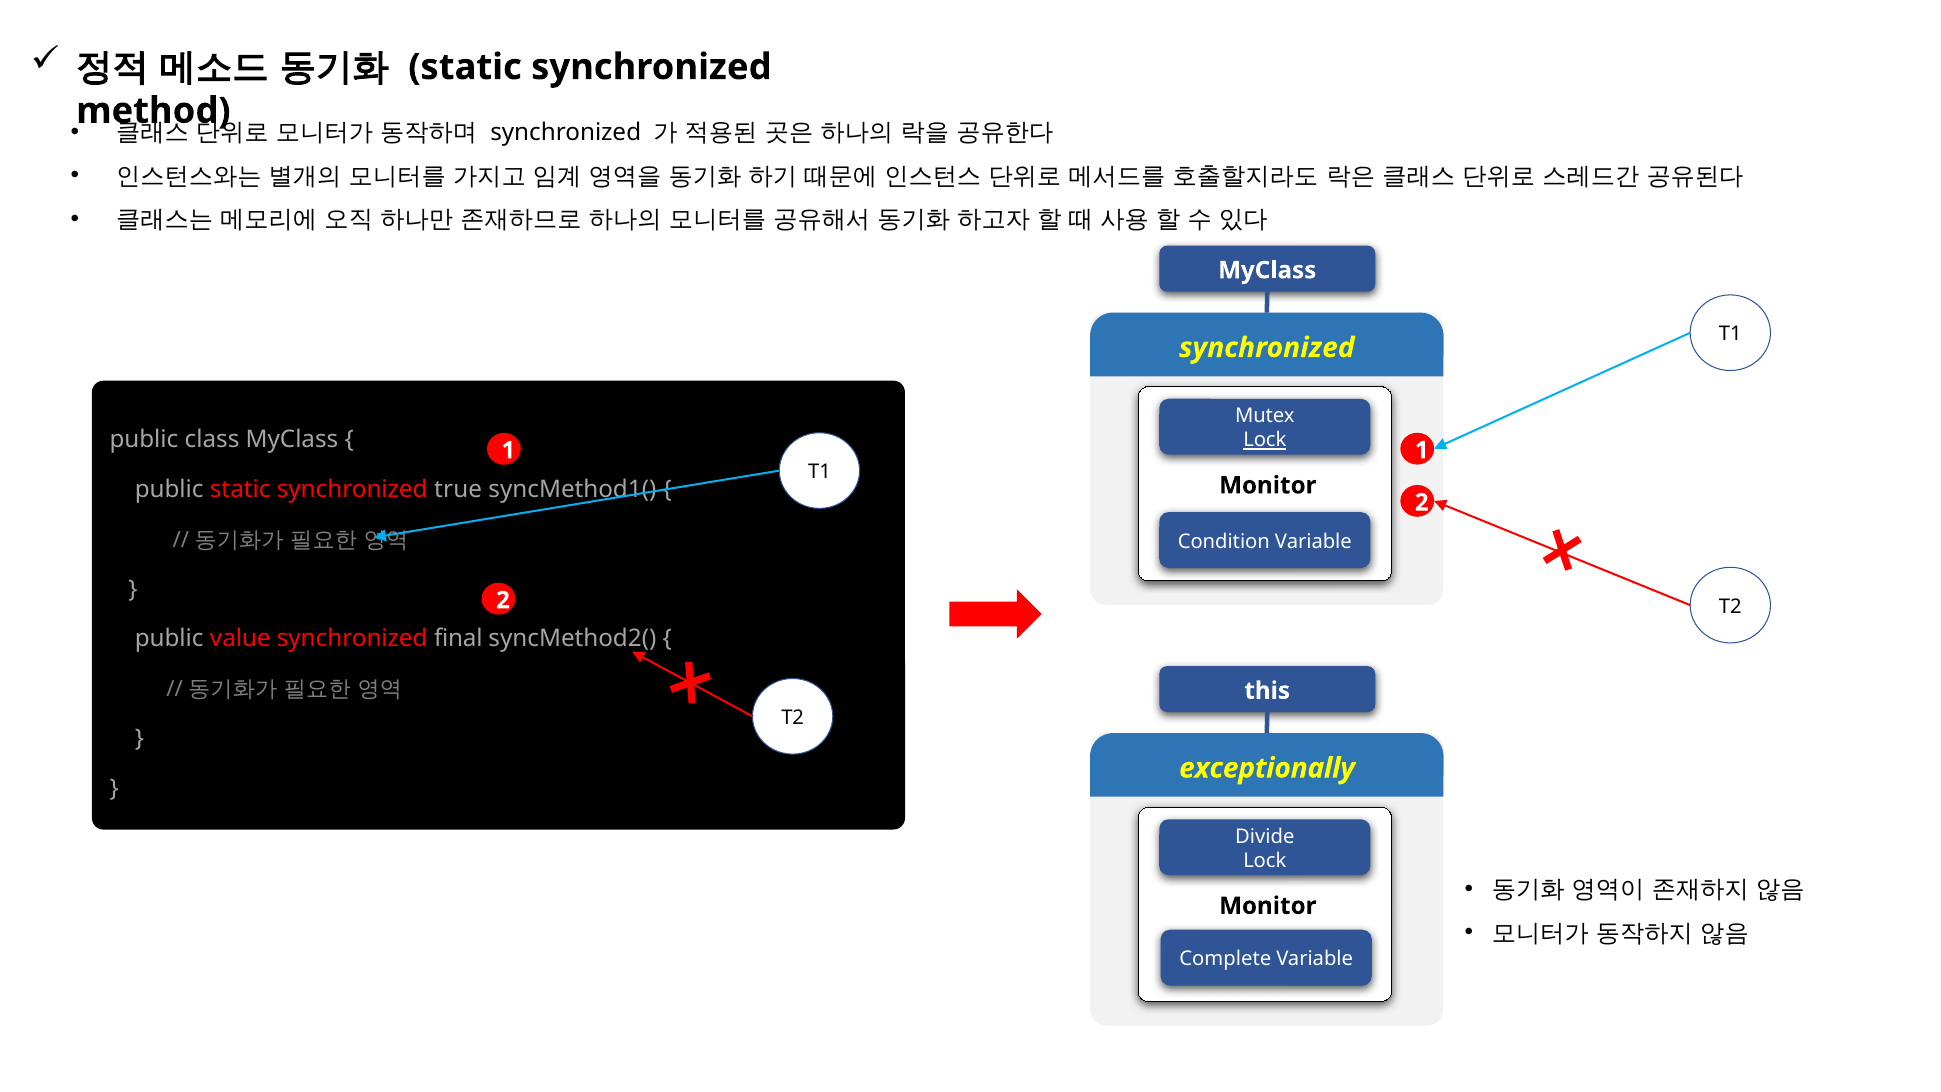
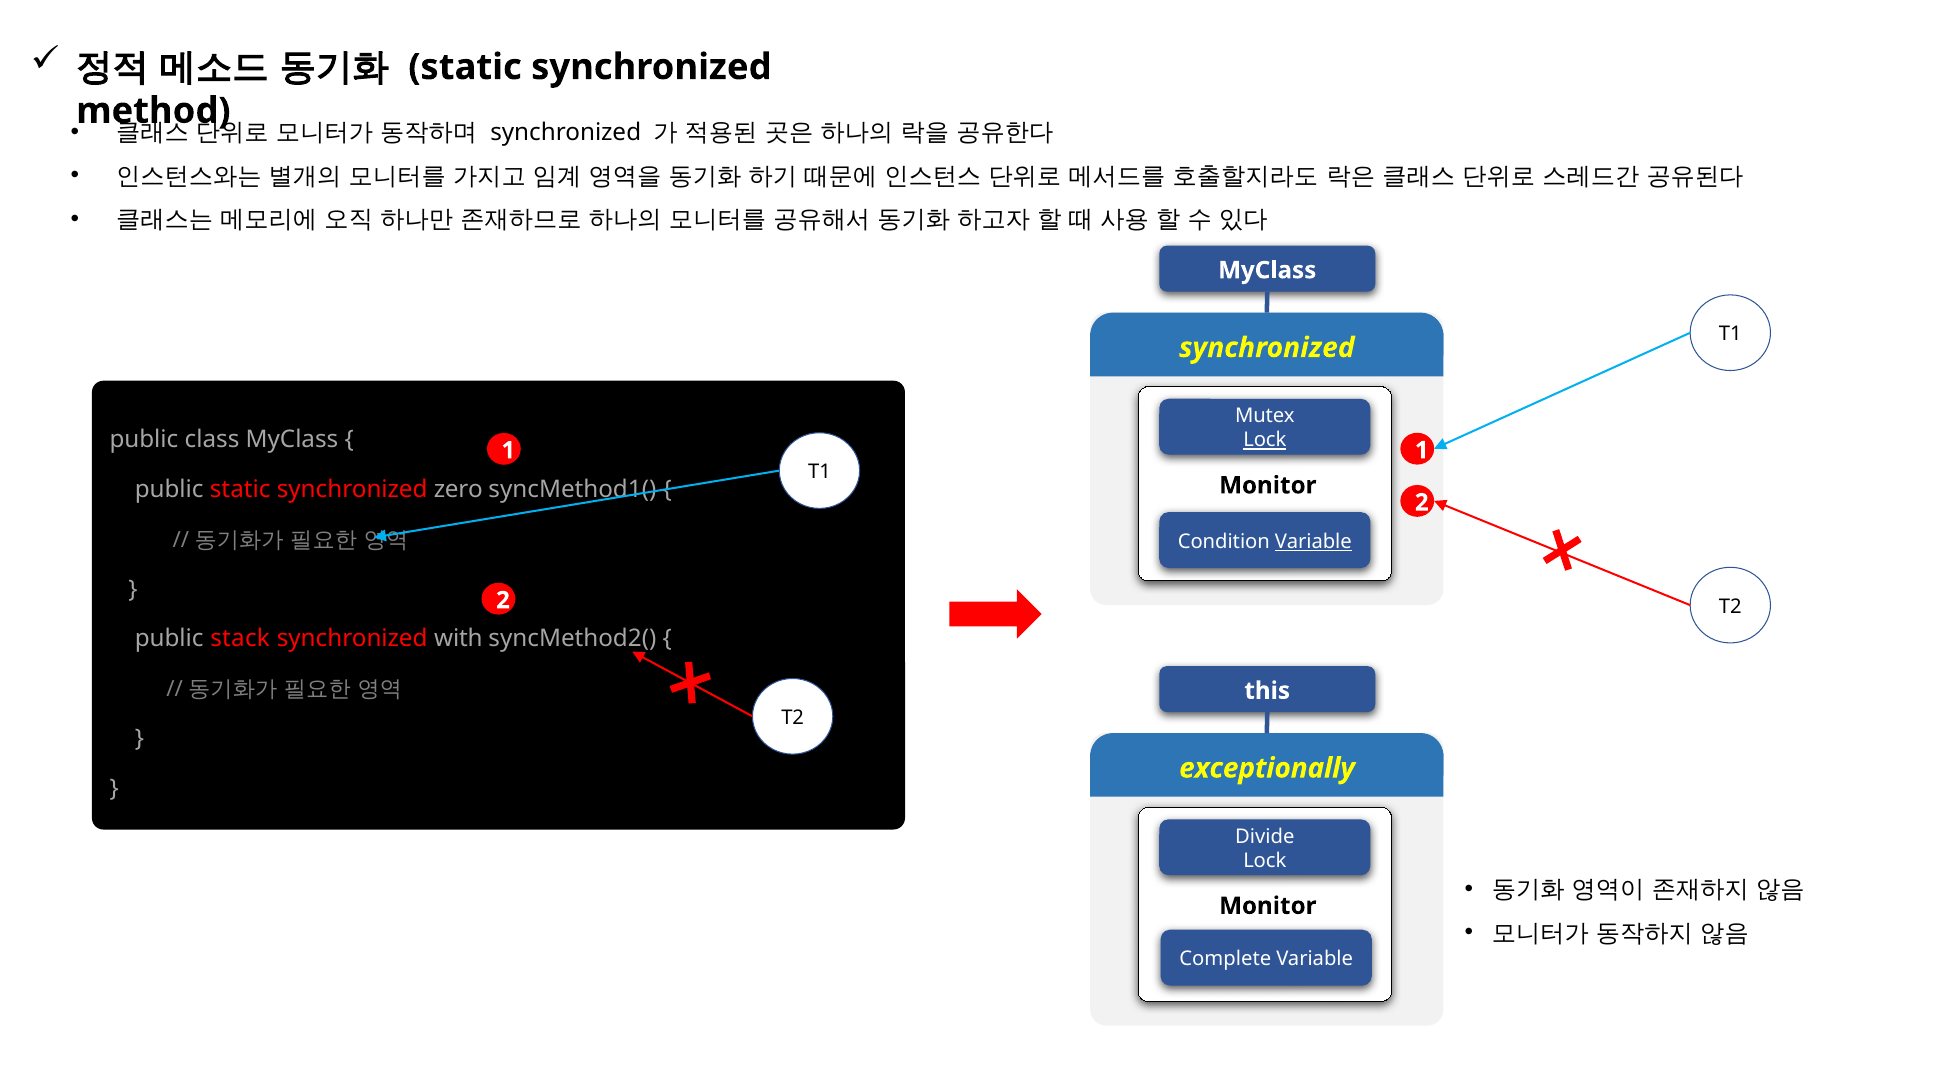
true: true -> zero
Variable at (1313, 541) underline: none -> present
value: value -> stack
final: final -> with
